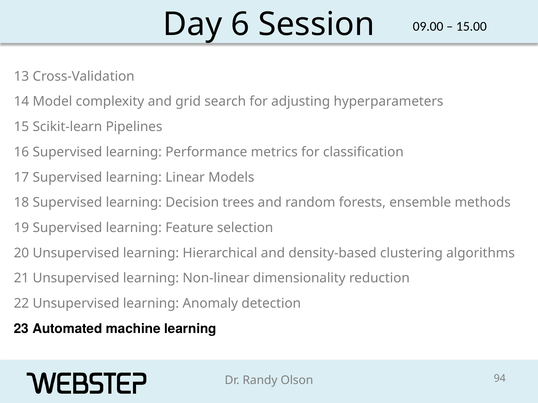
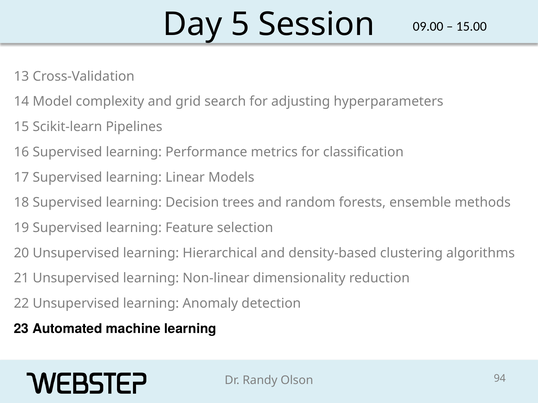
6: 6 -> 5
